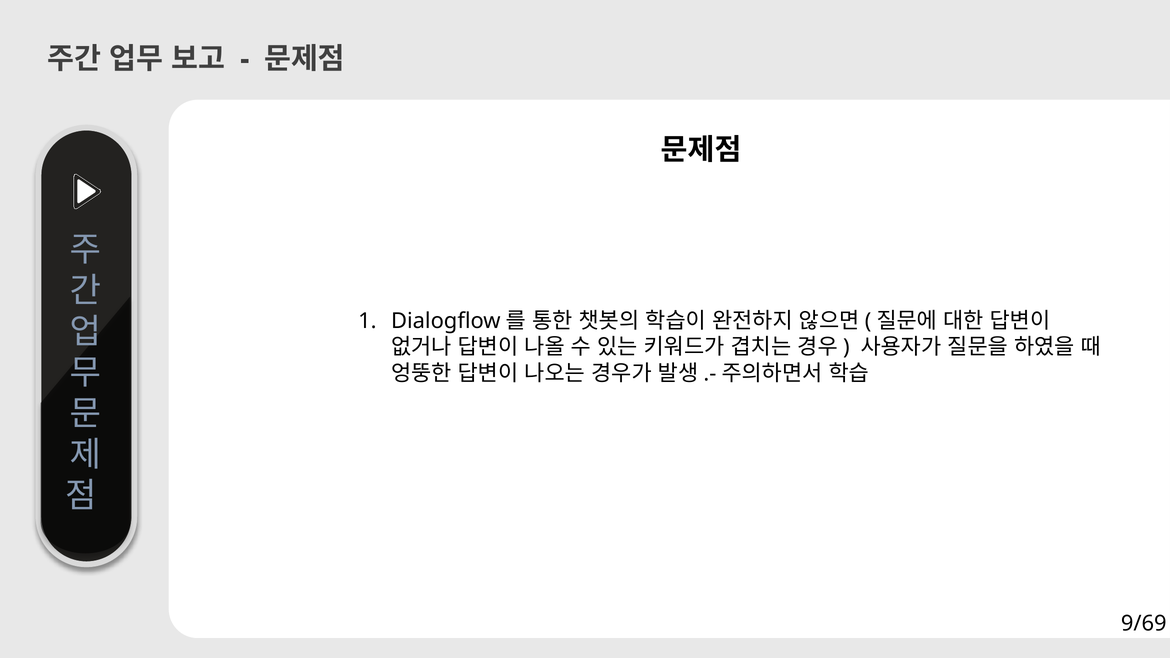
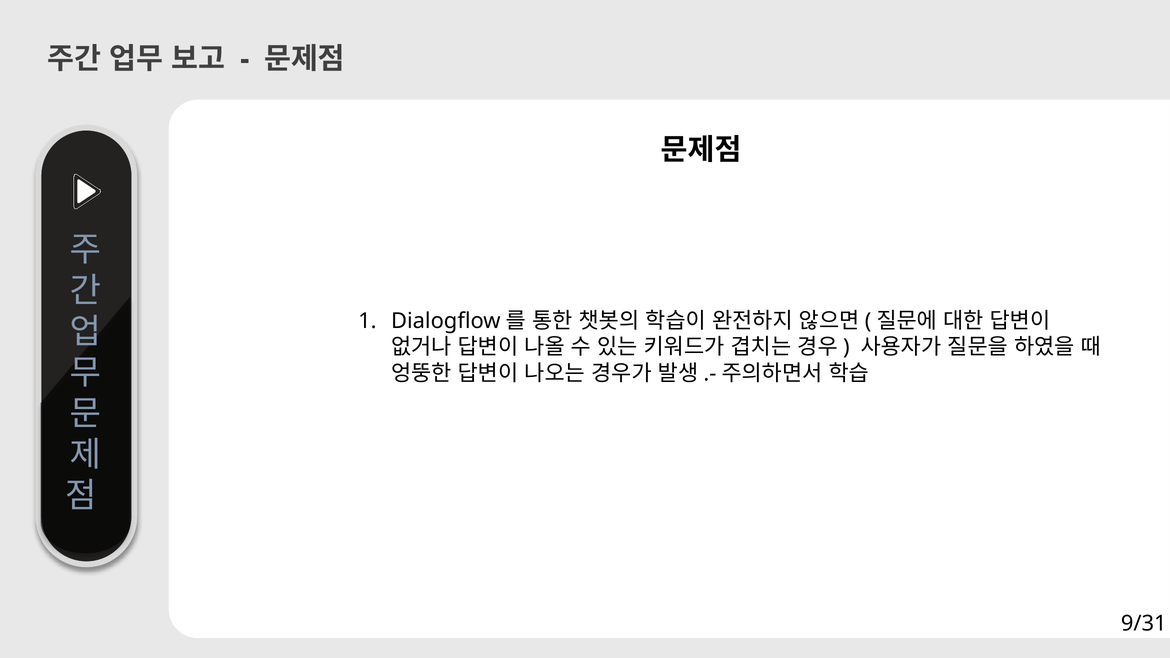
9/69: 9/69 -> 9/31
